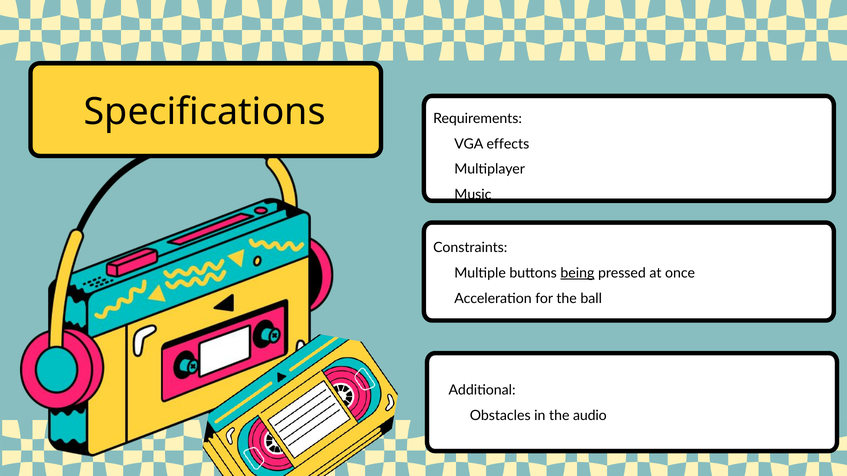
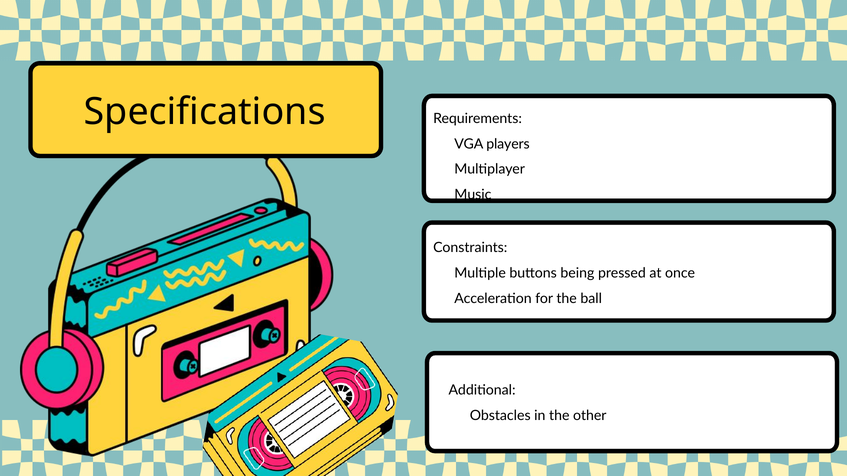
effects: effects -> players
being underline: present -> none
audio: audio -> other
